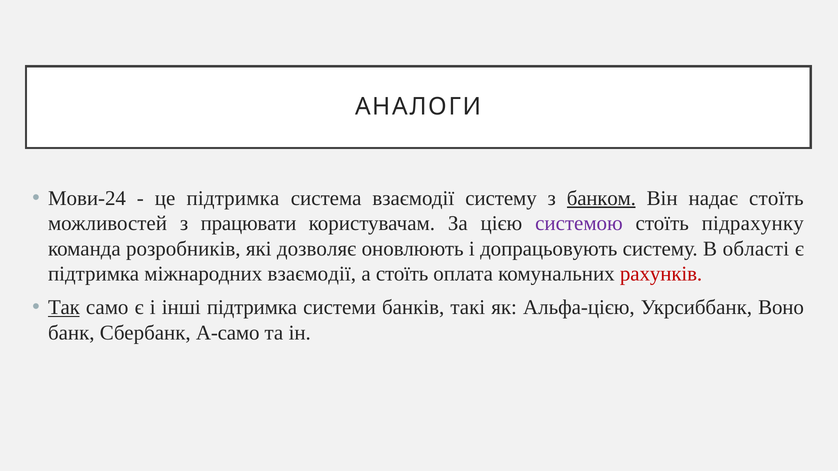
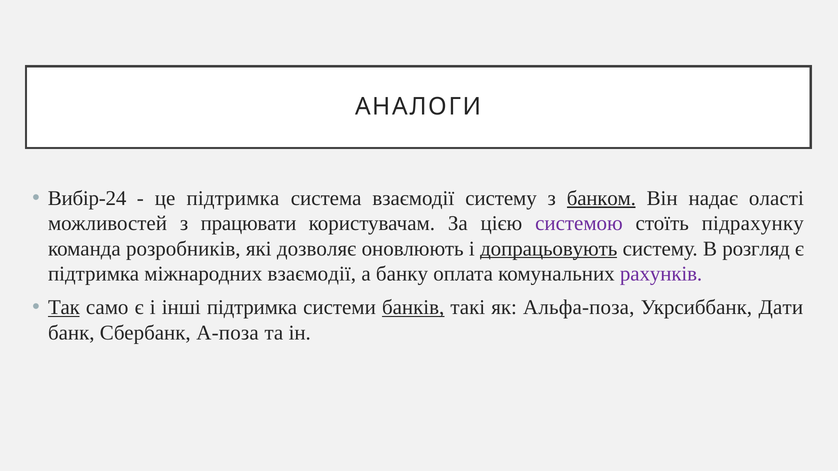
Мови-24: Мови-24 -> Вибір-24
надає стоїть: стоїть -> оласті
допрацьовують underline: none -> present
області: області -> розгляд
а стоїть: стоїть -> банку
рахунків colour: red -> purple
банків underline: none -> present
Альфа-цією: Альфа-цією -> Альфа-поза
Воно: Воно -> Дати
А-само: А-само -> А-поза
